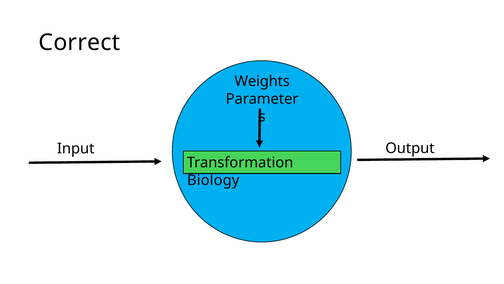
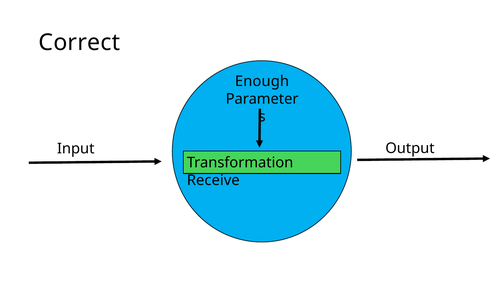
Weights: Weights -> Enough
Biology: Biology -> Receive
